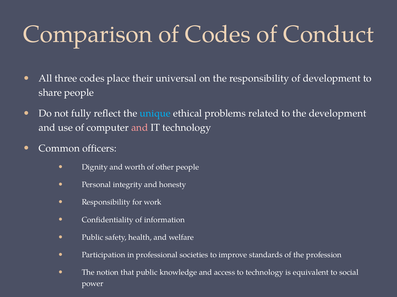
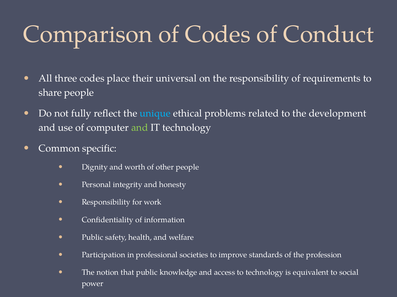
of development: development -> requirements
and at (140, 128) colour: pink -> light green
officers: officers -> specific
